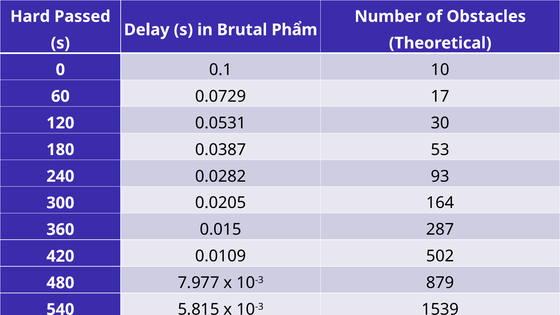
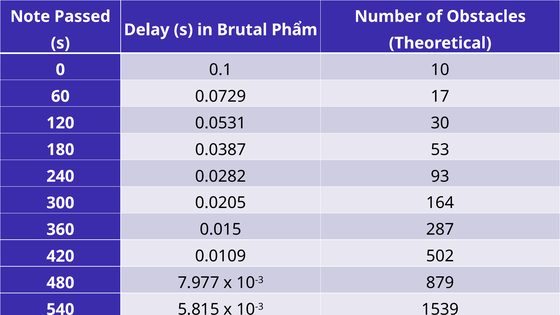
Hard: Hard -> Note
